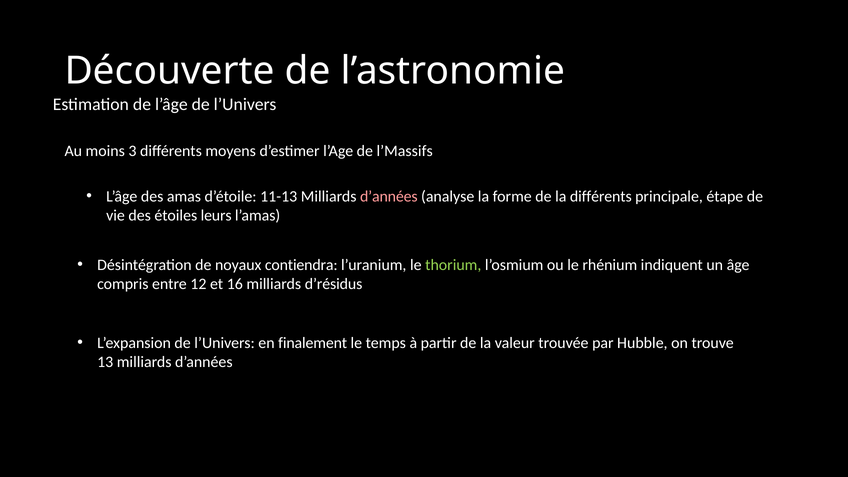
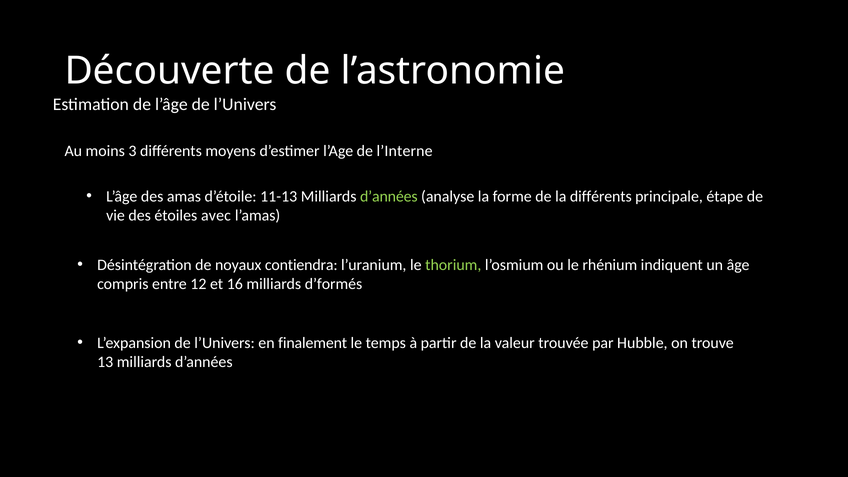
l’Massifs: l’Massifs -> l’Interne
d’années at (389, 196) colour: pink -> light green
leurs: leurs -> avec
d’résidus: d’résidus -> d’formés
